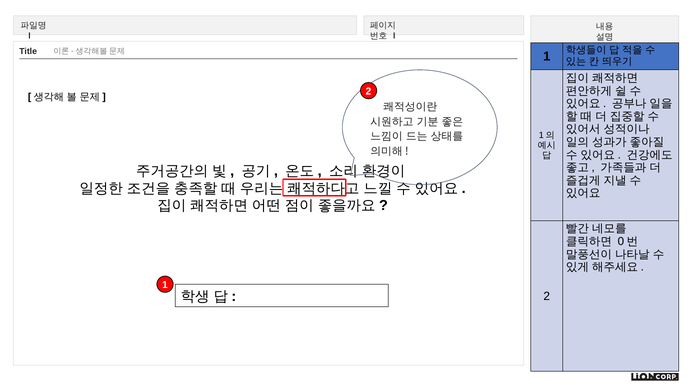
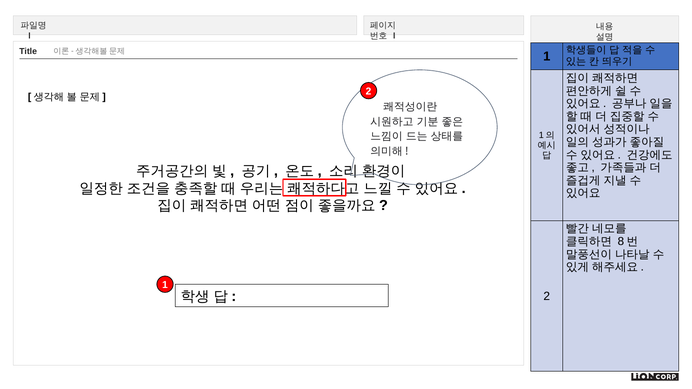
0: 0 -> 8
